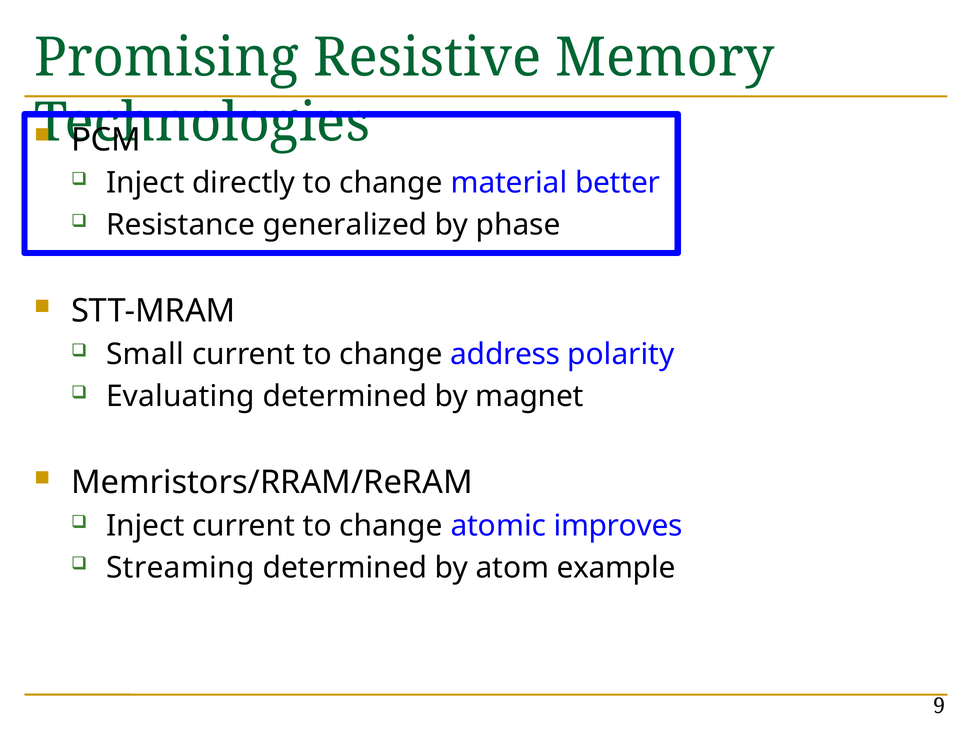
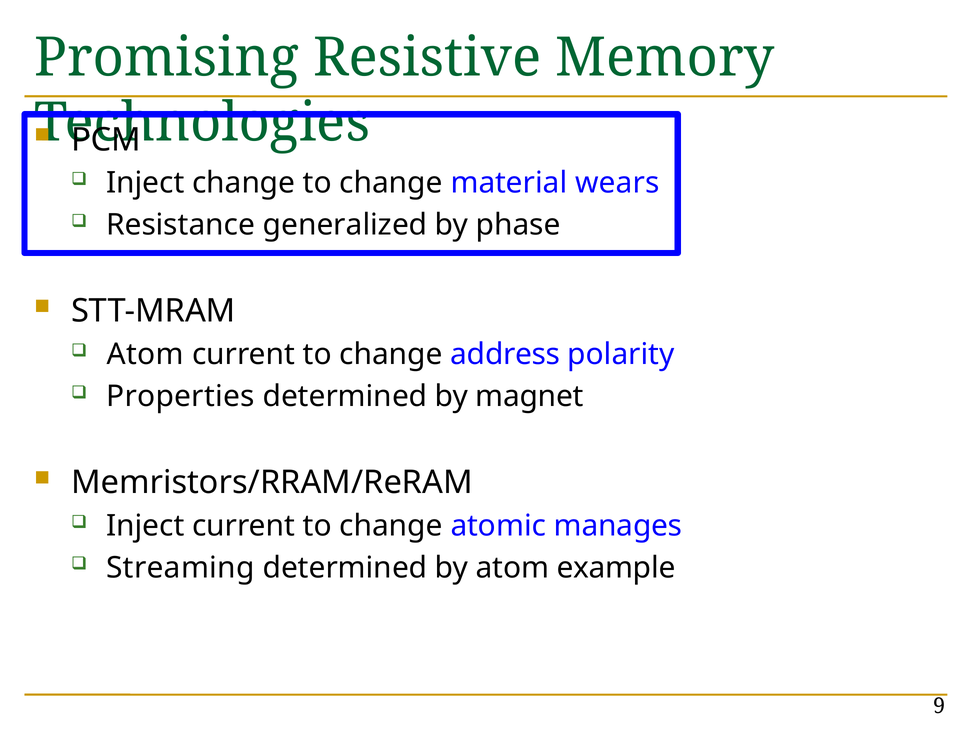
Inject directly: directly -> change
better: better -> wears
Small at (145, 355): Small -> Atom
Evaluating: Evaluating -> Properties
improves: improves -> manages
